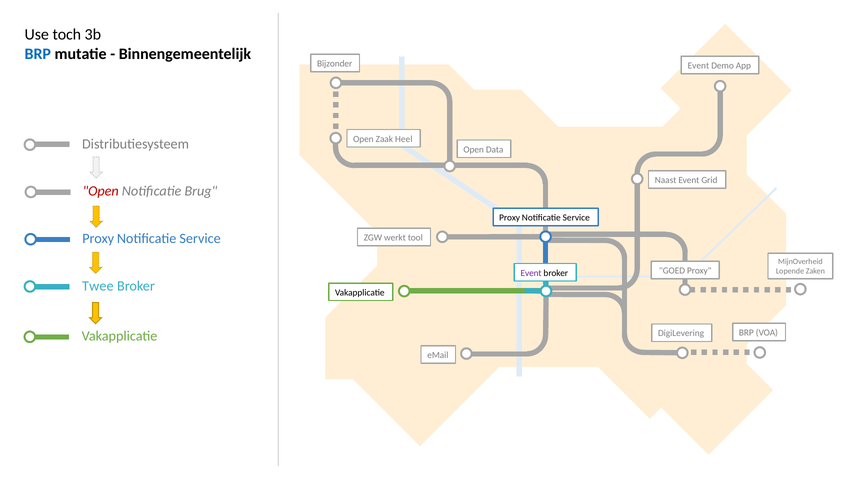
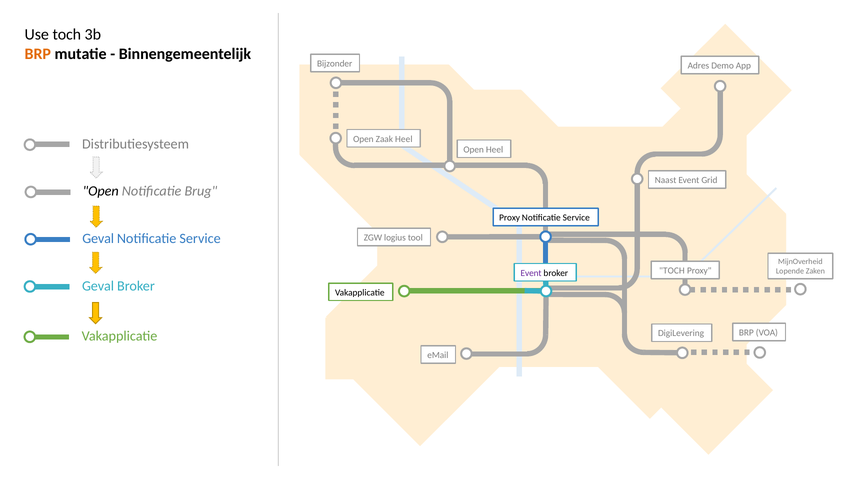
BRP at (38, 54) colour: blue -> orange
Event at (698, 66): Event -> Adres
Open Data: Data -> Heel
Open at (101, 191) colour: red -> black
Proxy at (98, 239): Proxy -> Geval
werkt: werkt -> logius
GOED at (672, 271): GOED -> TOCH
Twee at (98, 286): Twee -> Geval
